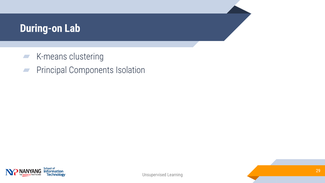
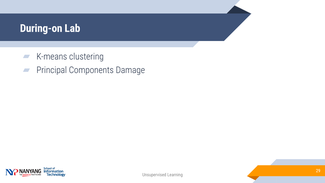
Isolation: Isolation -> Damage
